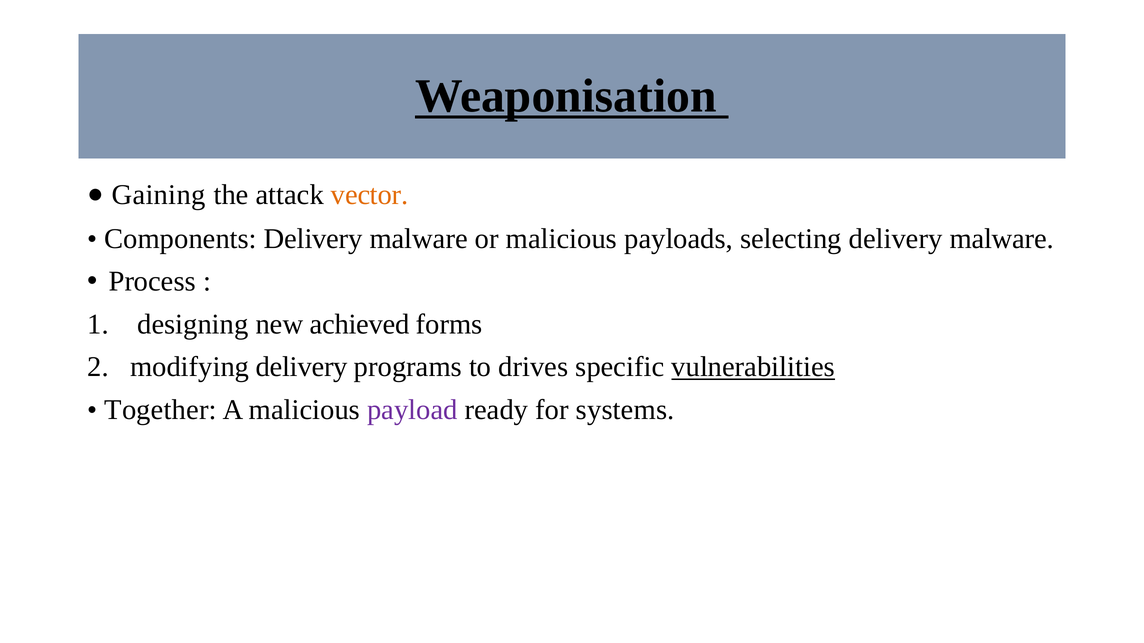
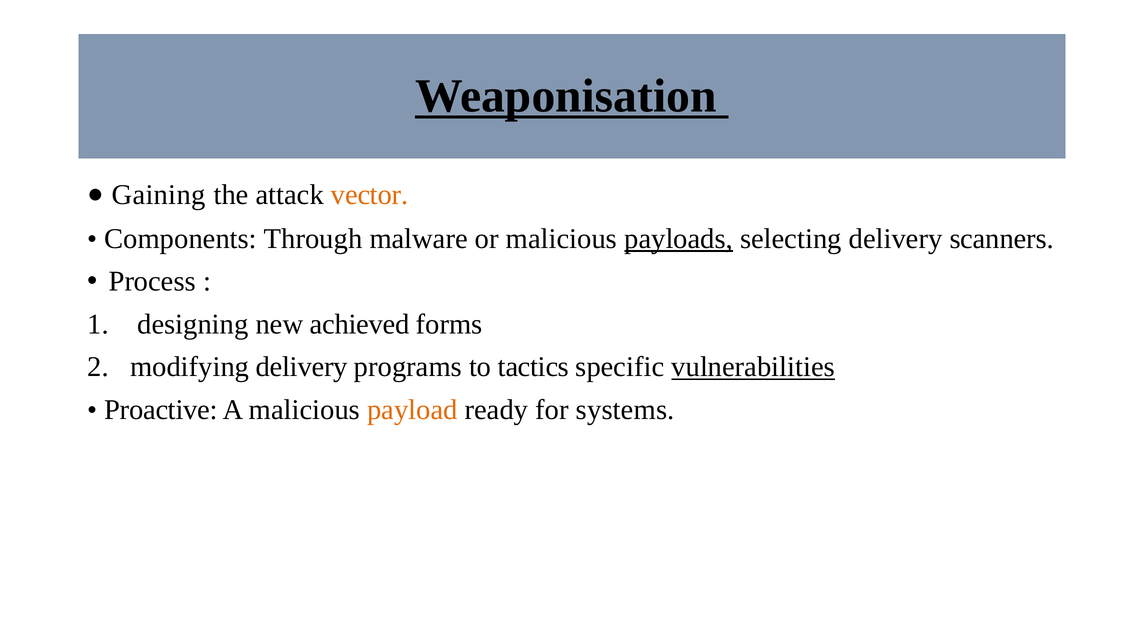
Components Delivery: Delivery -> Through
payloads underline: none -> present
selecting delivery malware: malware -> scanners
drives: drives -> tactics
Together: Together -> Proactive
payload colour: purple -> orange
